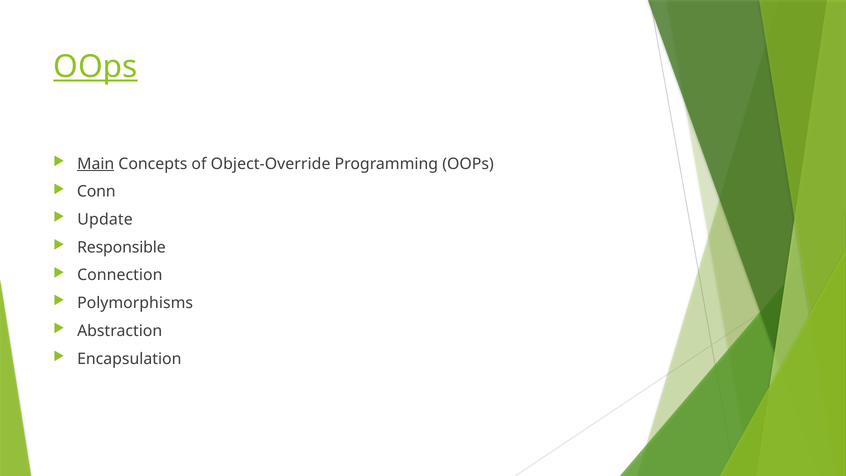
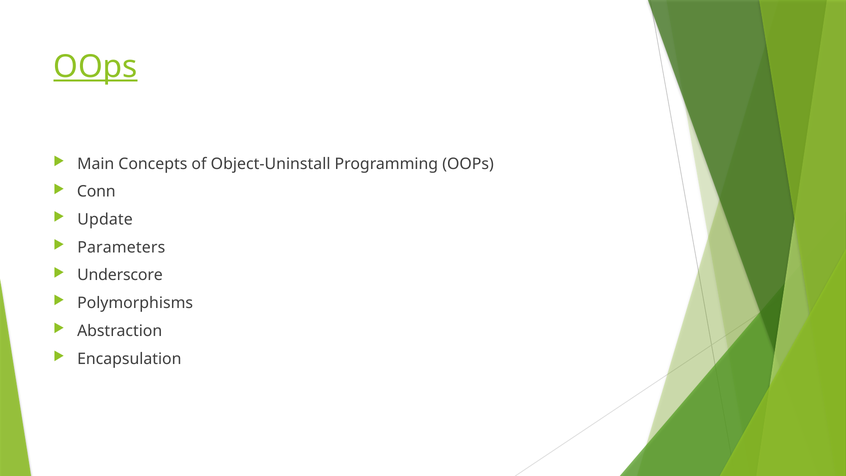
Main underline: present -> none
Object-Override: Object-Override -> Object-Uninstall
Responsible: Responsible -> Parameters
Connection: Connection -> Underscore
